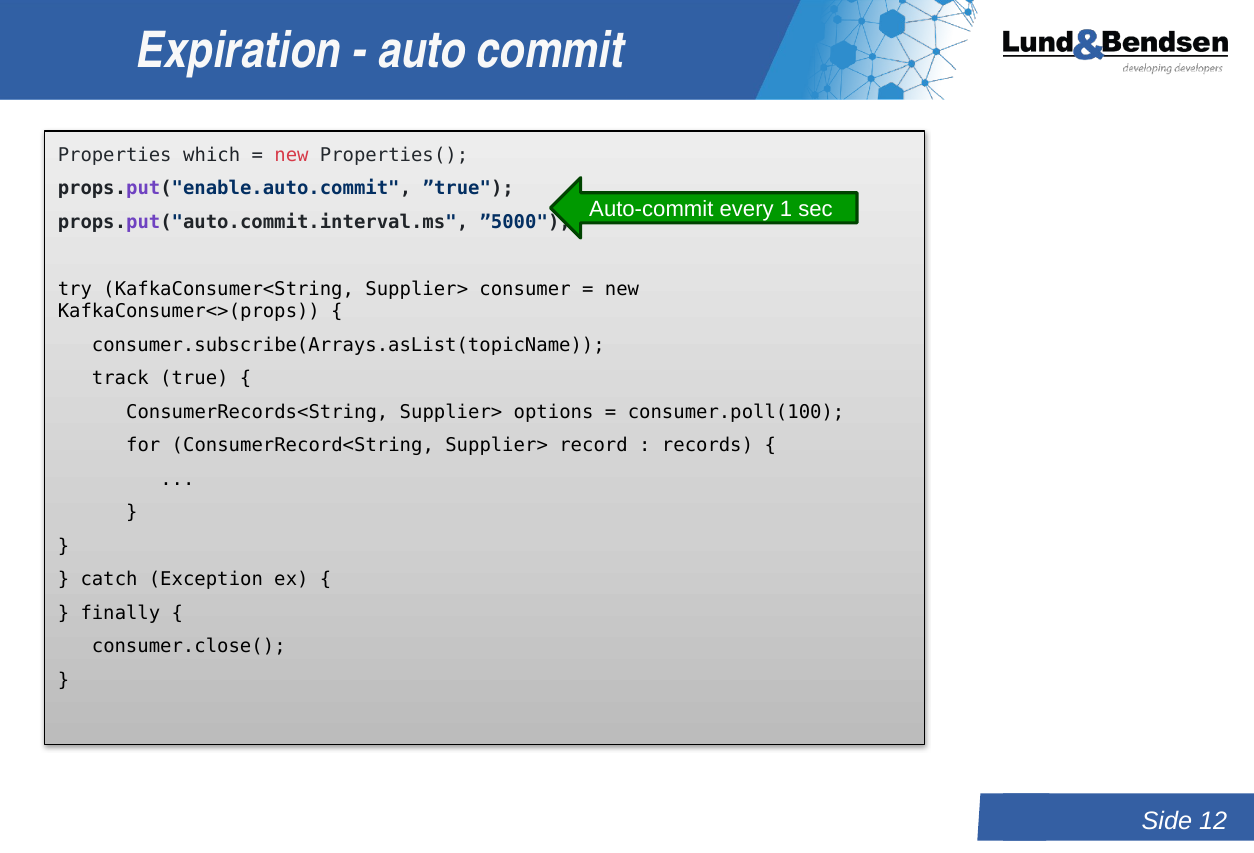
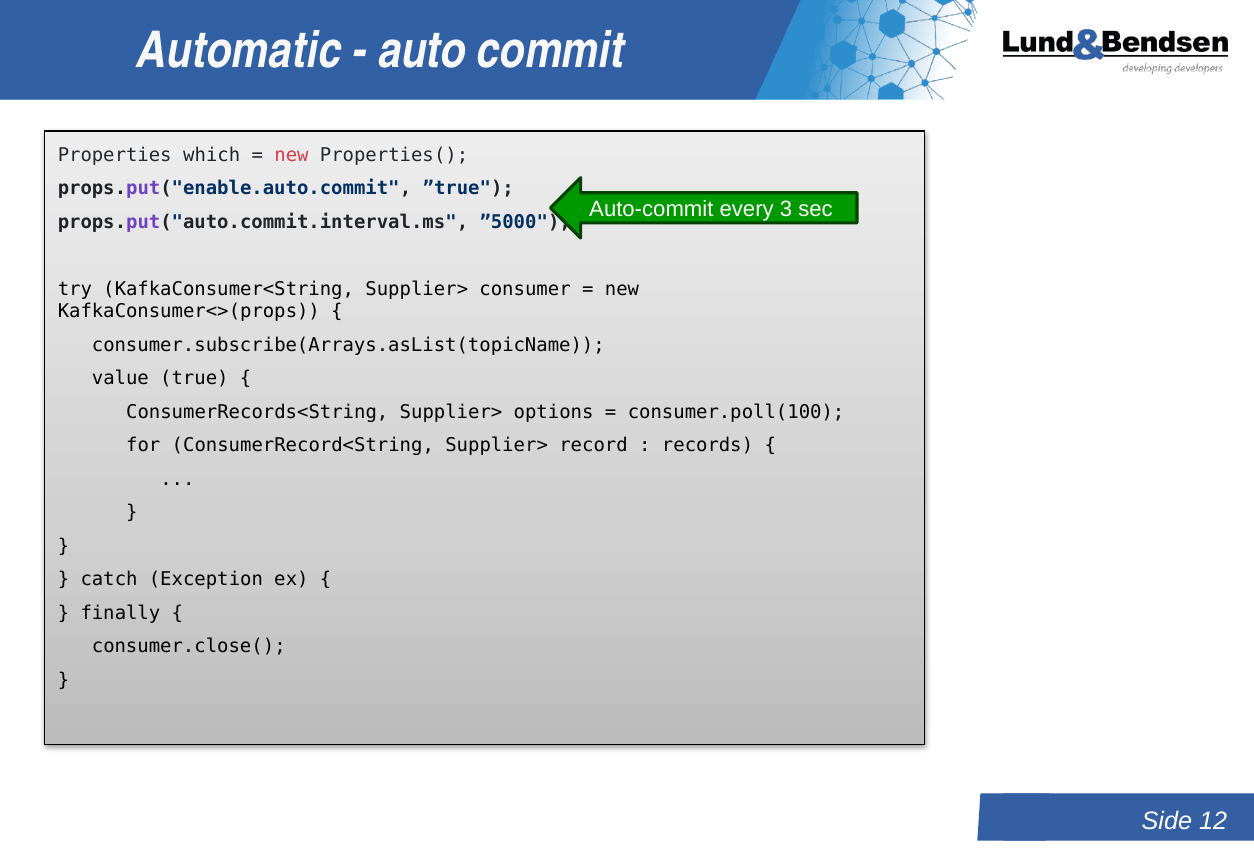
Expiration: Expiration -> Automatic
1: 1 -> 3
track: track -> value
